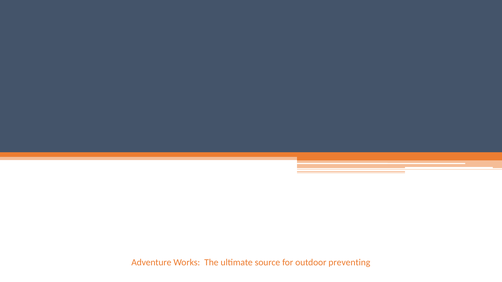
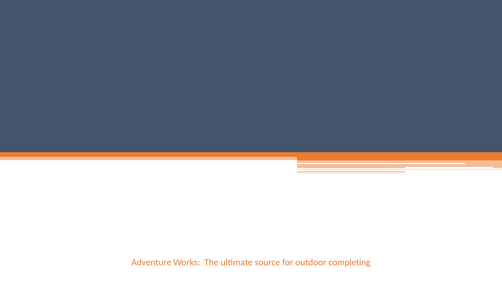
preventing: preventing -> completing
